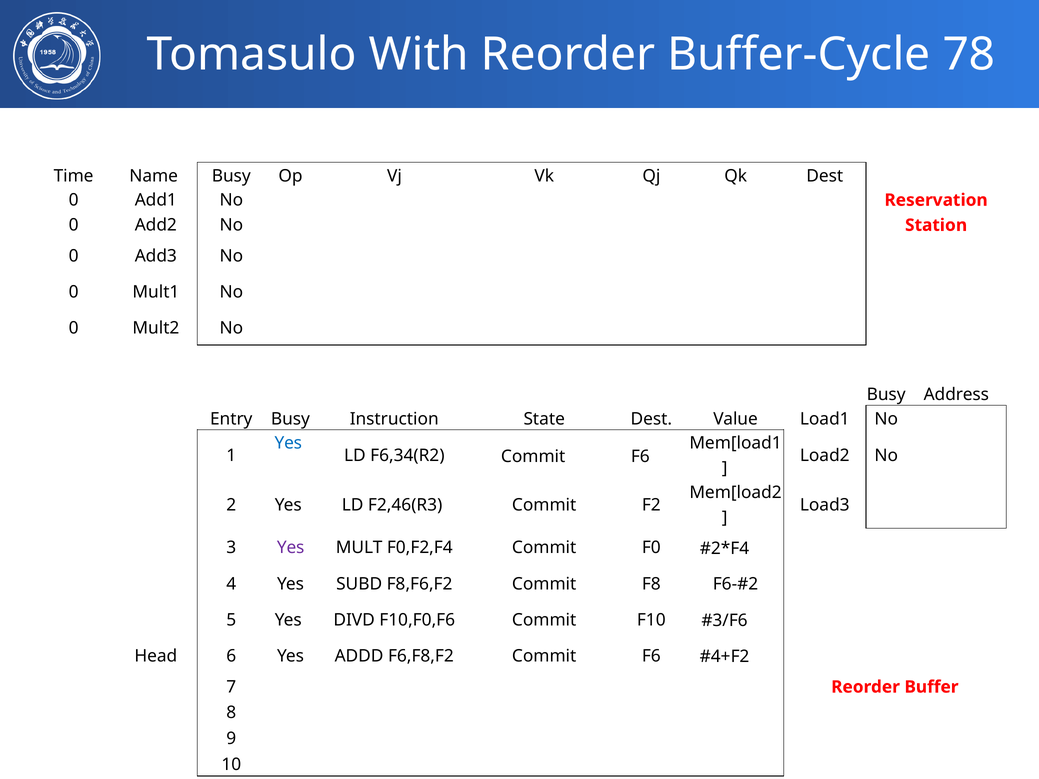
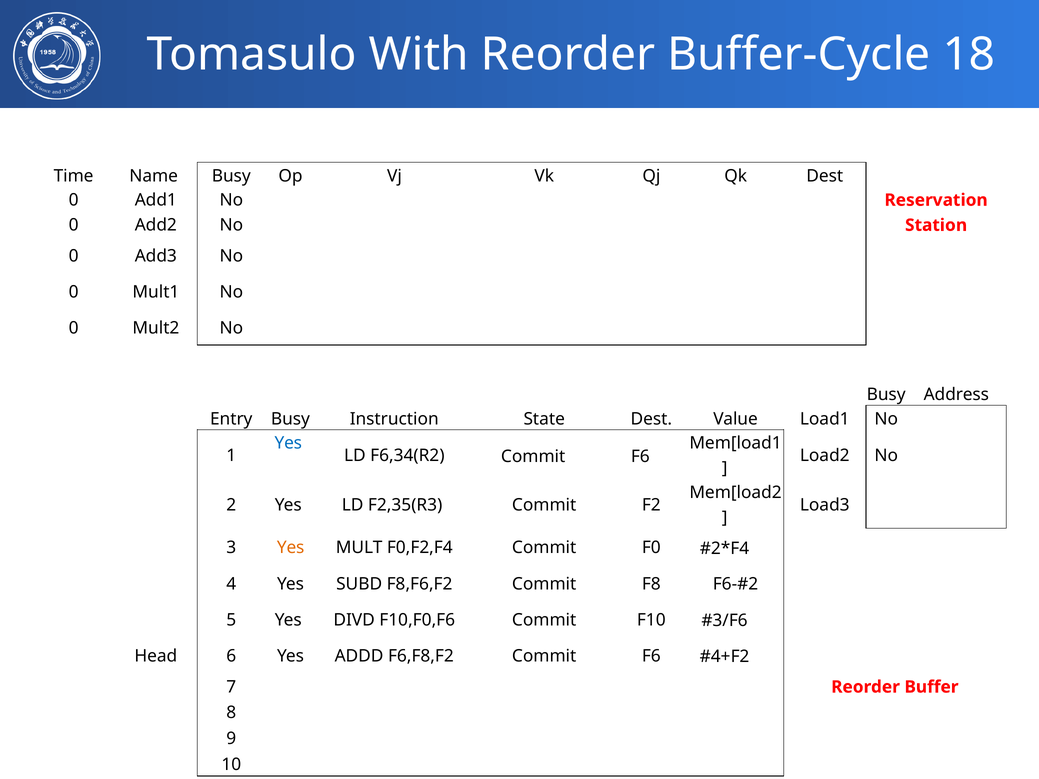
78: 78 -> 18
F2,46(R3: F2,46(R3 -> F2,35(R3
Yes at (291, 548) colour: purple -> orange
